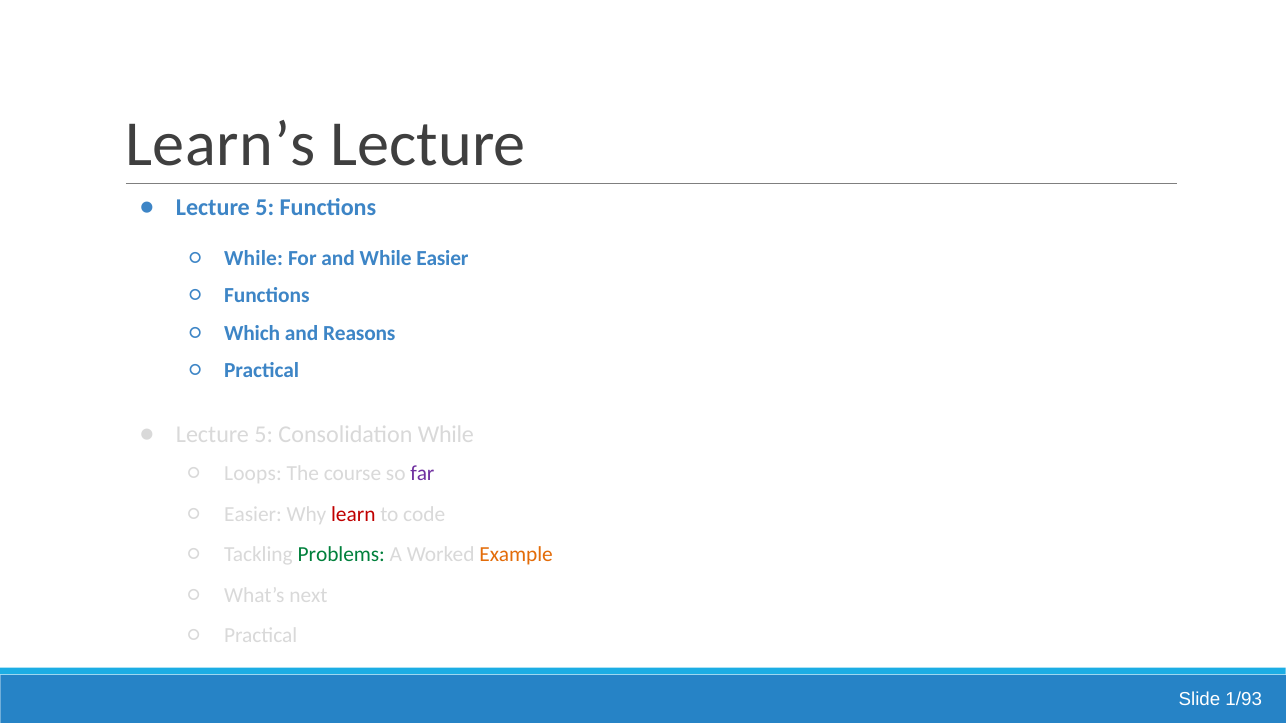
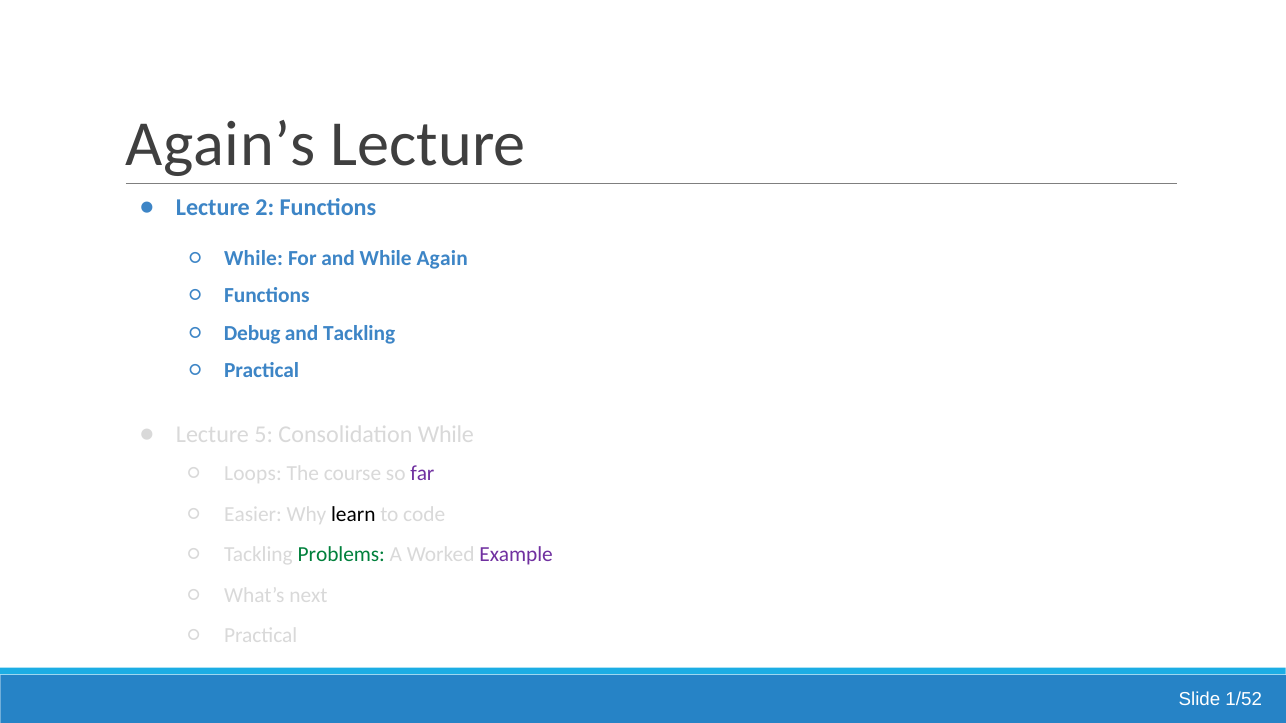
Learn’s: Learn’s -> Again’s
5 at (265, 208): 5 -> 2
While Easier: Easier -> Again
Which: Which -> Debug
and Reasons: Reasons -> Tackling
learn colour: red -> black
Example colour: orange -> purple
1/93: 1/93 -> 1/52
